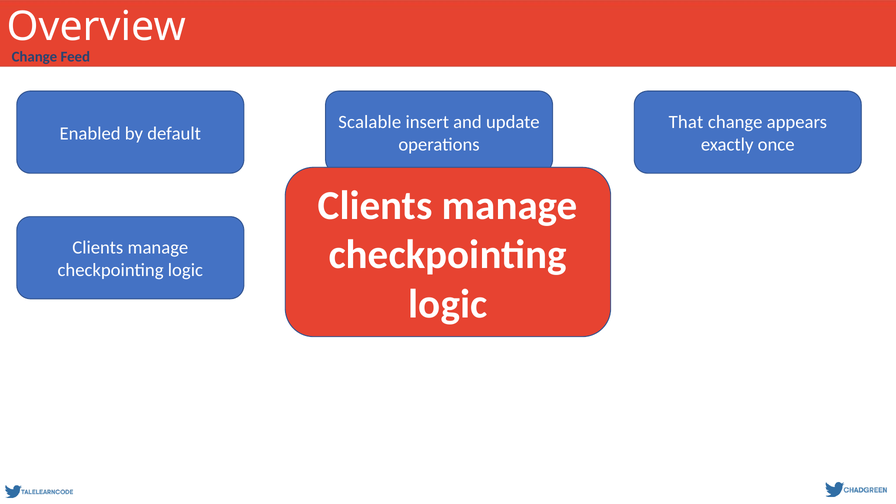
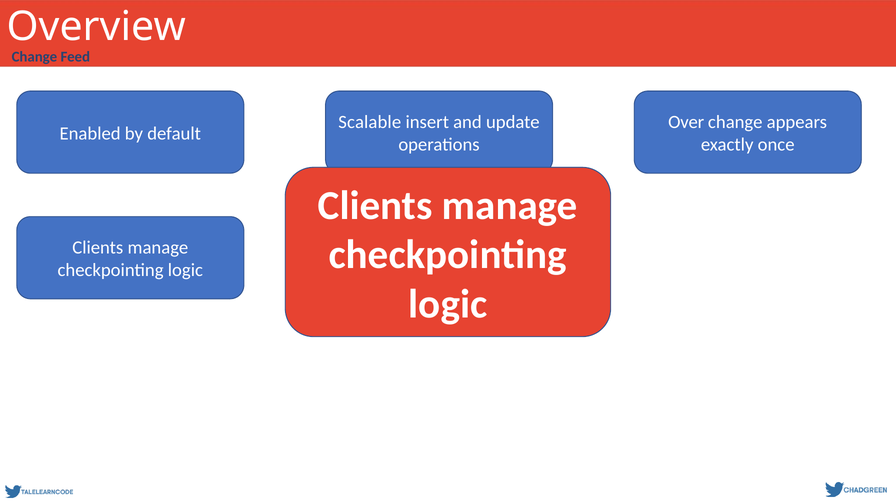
That: That -> Over
